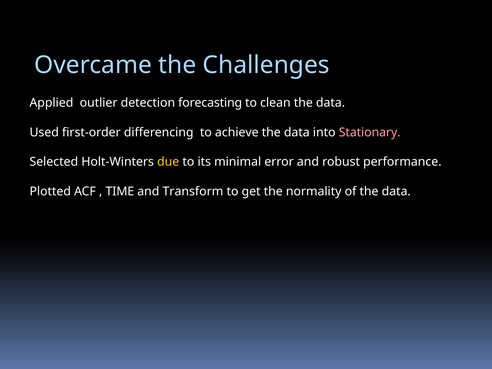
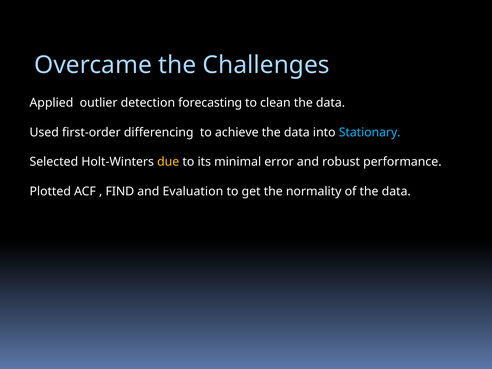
Stationary colour: pink -> light blue
TIME: TIME -> FIND
Transform: Transform -> Evaluation
